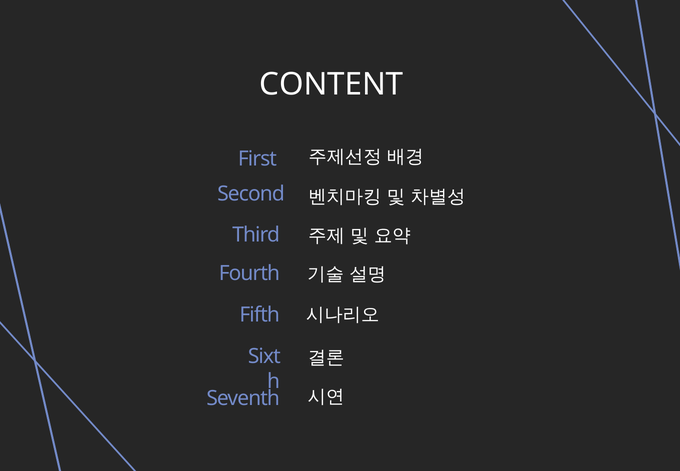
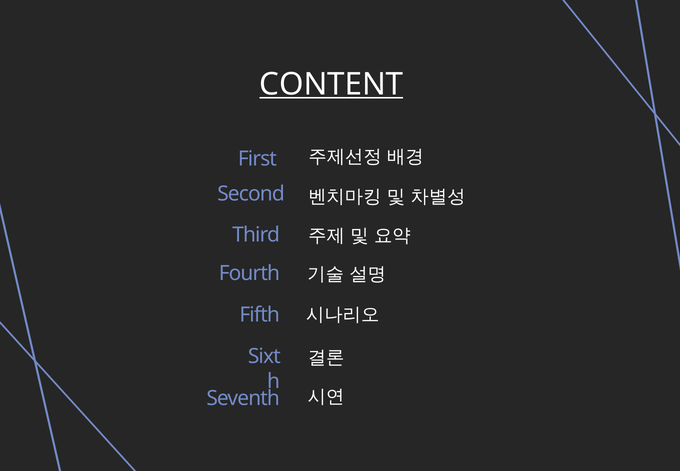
CONTENT underline: none -> present
